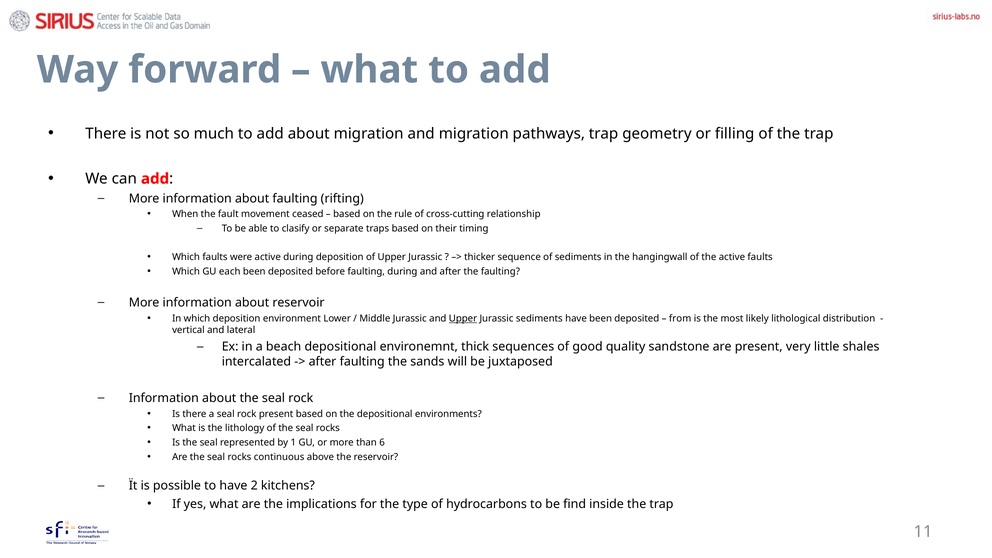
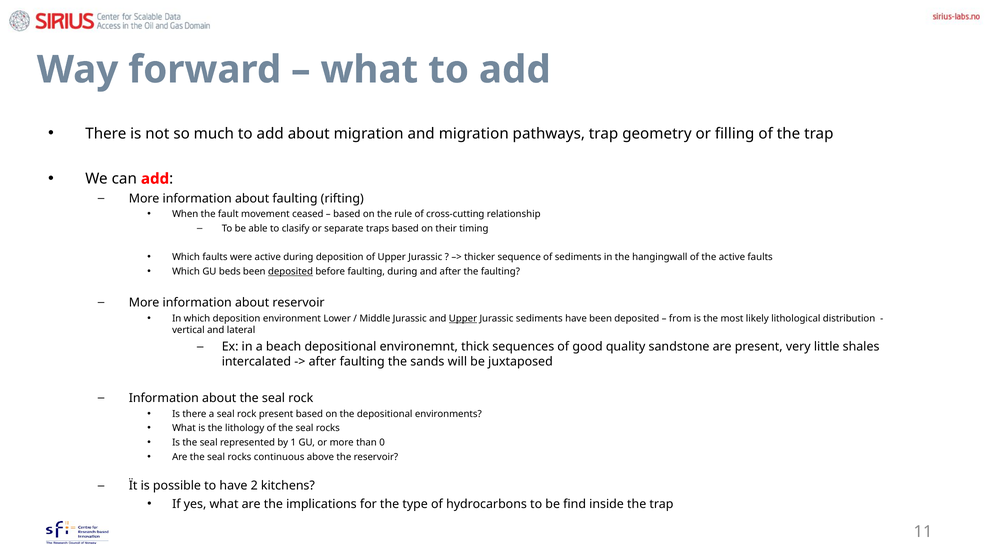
each: each -> beds
deposited at (290, 272) underline: none -> present
6: 6 -> 0
